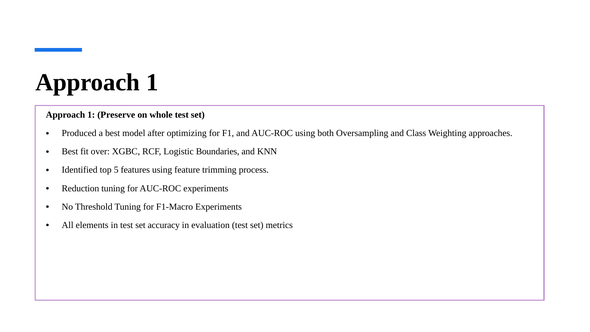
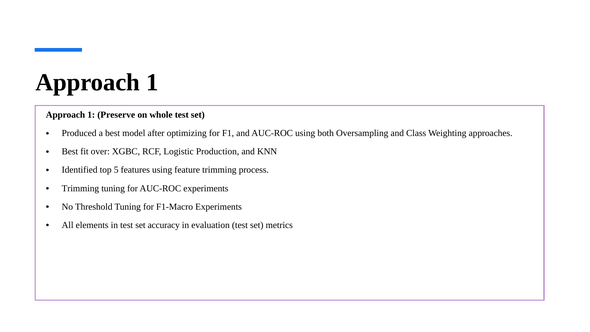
Boundaries: Boundaries -> Production
Reduction at (80, 188): Reduction -> Trimming
